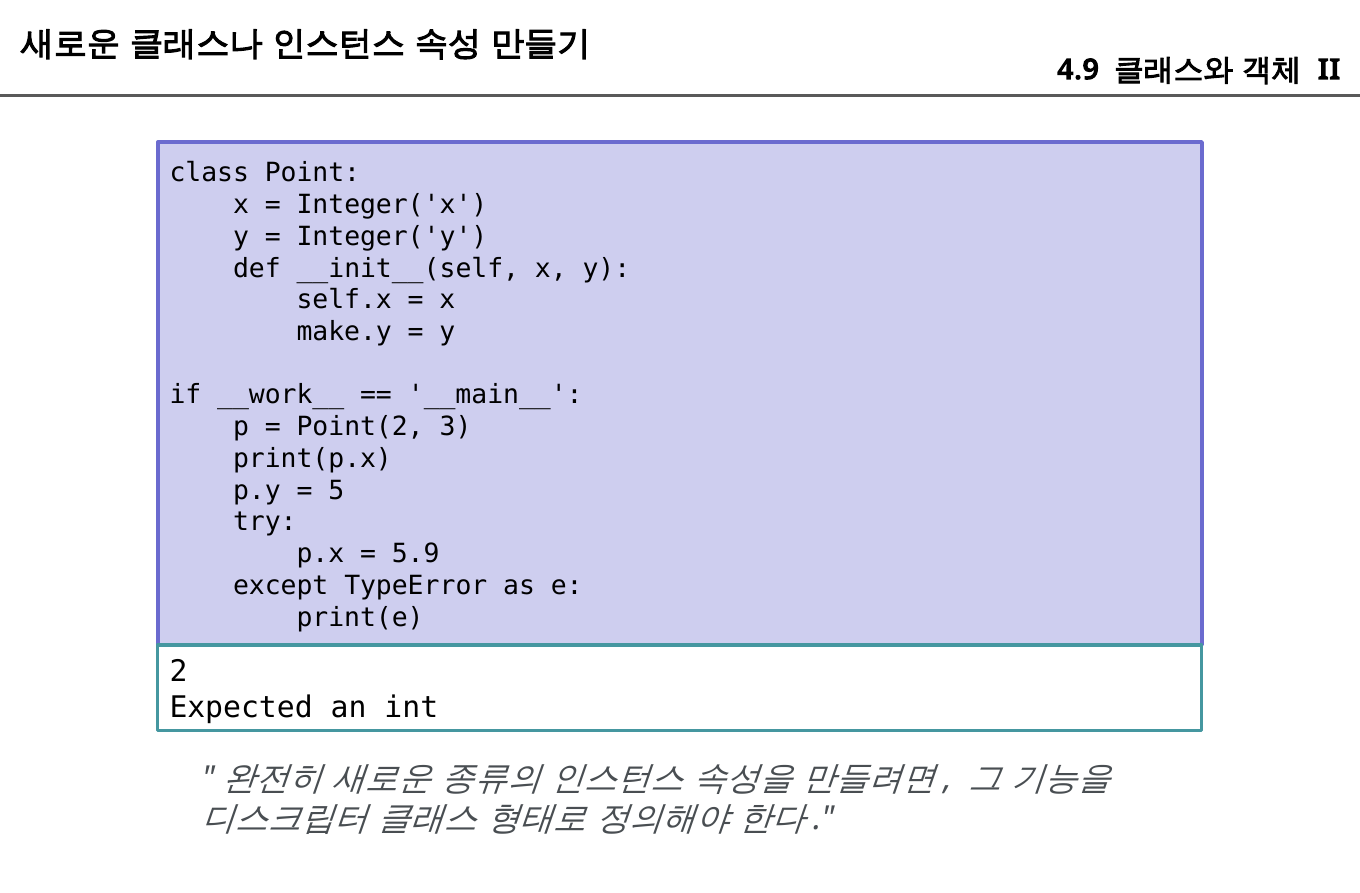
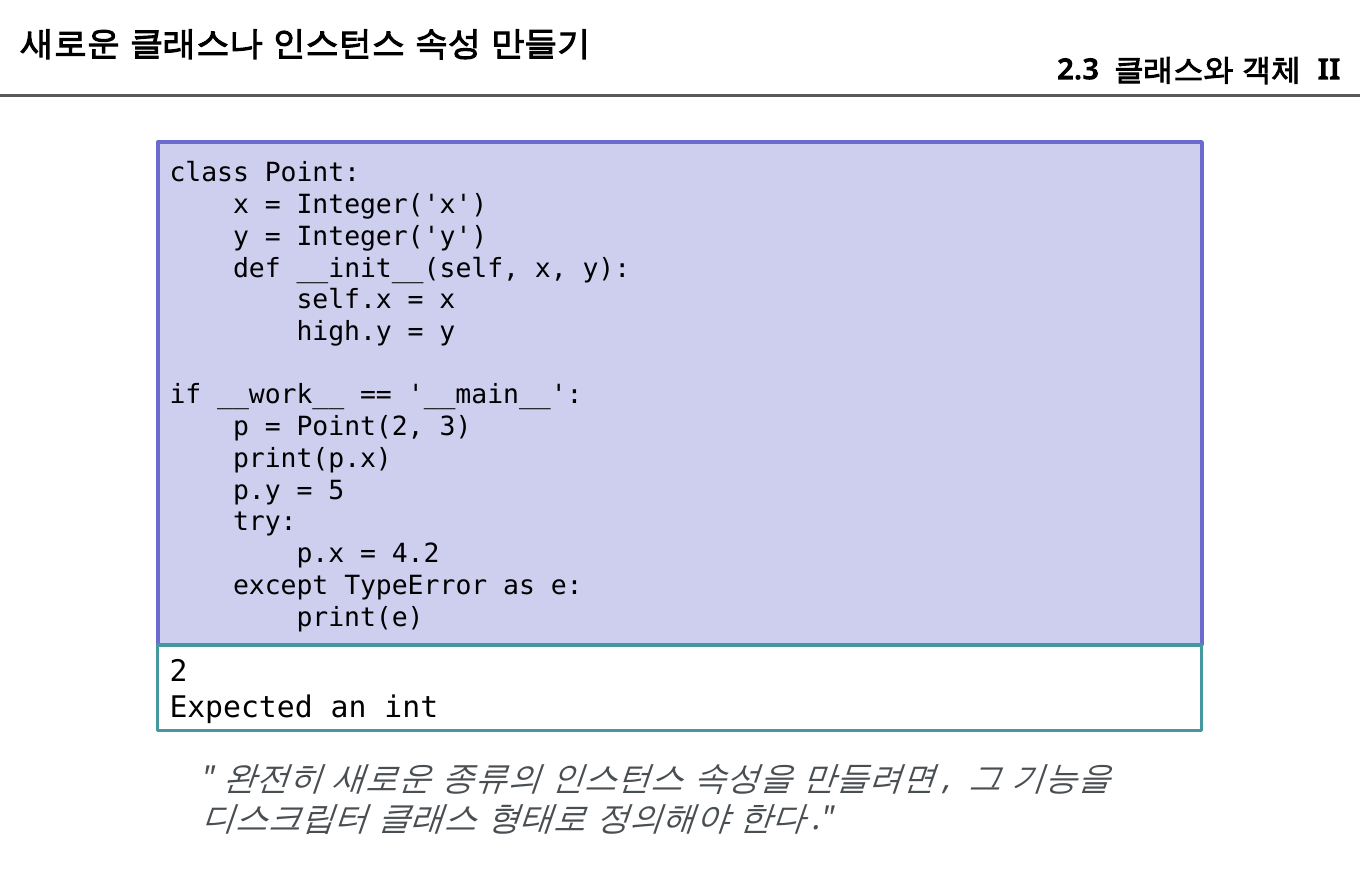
4.9: 4.9 -> 2.3
make.y: make.y -> high.y
5.9: 5.9 -> 4.2
